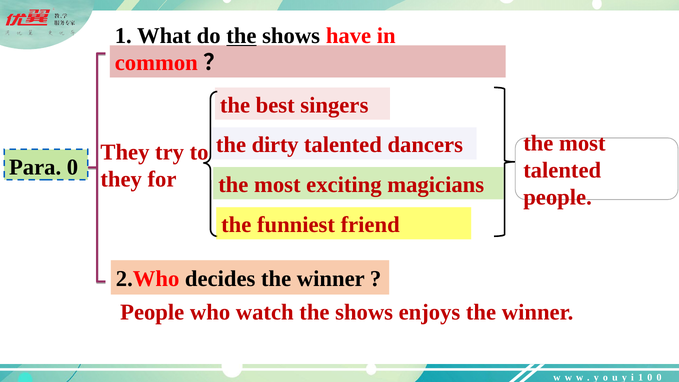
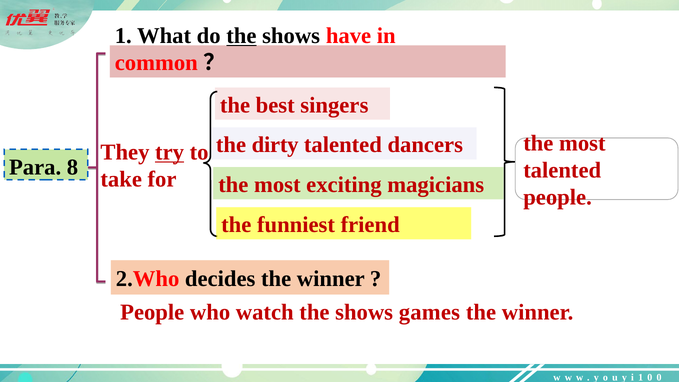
try underline: none -> present
Para 0: 0 -> 8
they at (121, 179): they -> take
enjoys: enjoys -> games
